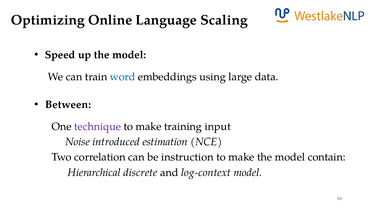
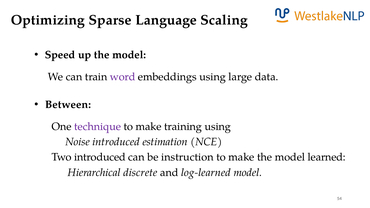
Online: Online -> Sparse
word colour: blue -> purple
training input: input -> using
Two correlation: correlation -> introduced
contain: contain -> learned
log-context: log-context -> log-learned
